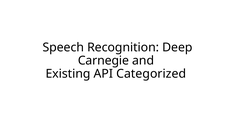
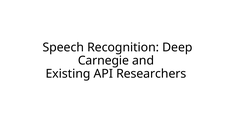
Categorized: Categorized -> Researchers
